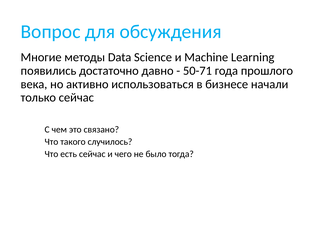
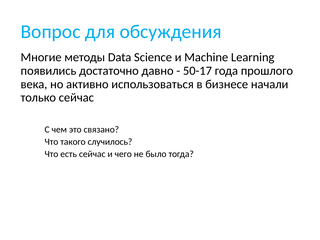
50-71: 50-71 -> 50-17
